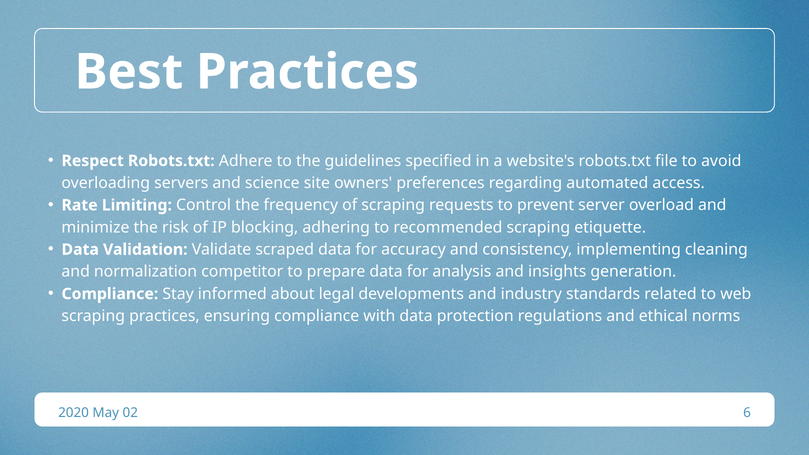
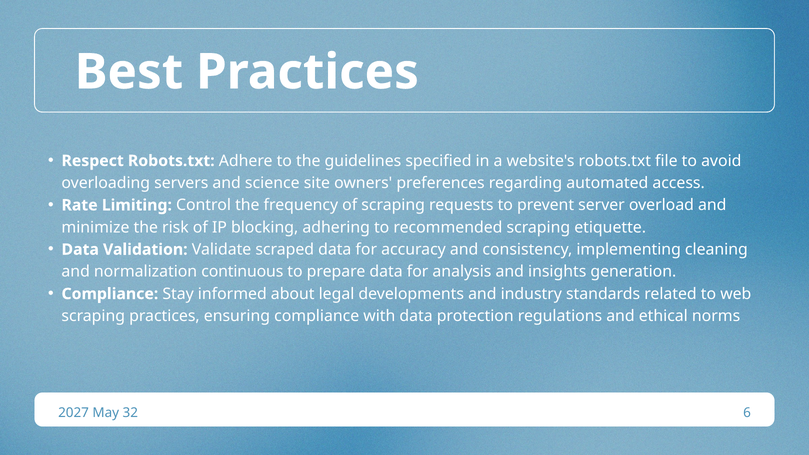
competitor: competitor -> continuous
2020: 2020 -> 2027
02: 02 -> 32
